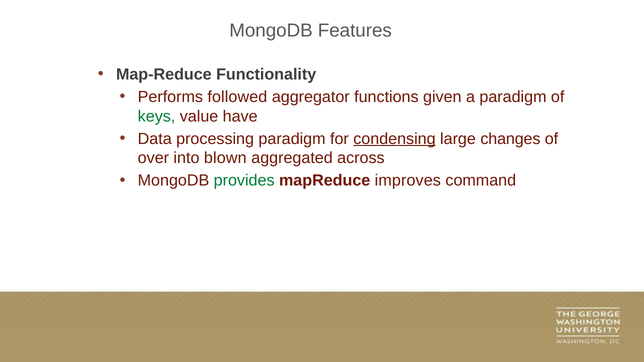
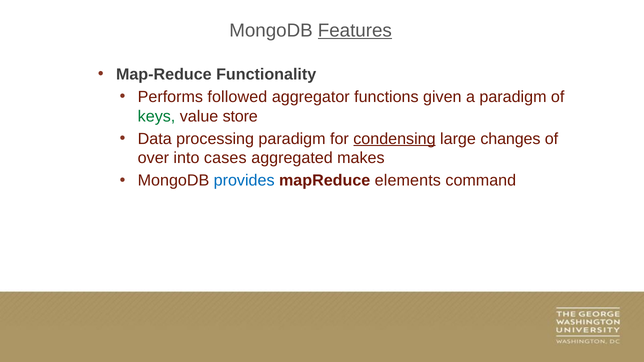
Features underline: none -> present
have: have -> store
blown: blown -> cases
across: across -> makes
provides colour: green -> blue
improves: improves -> elements
